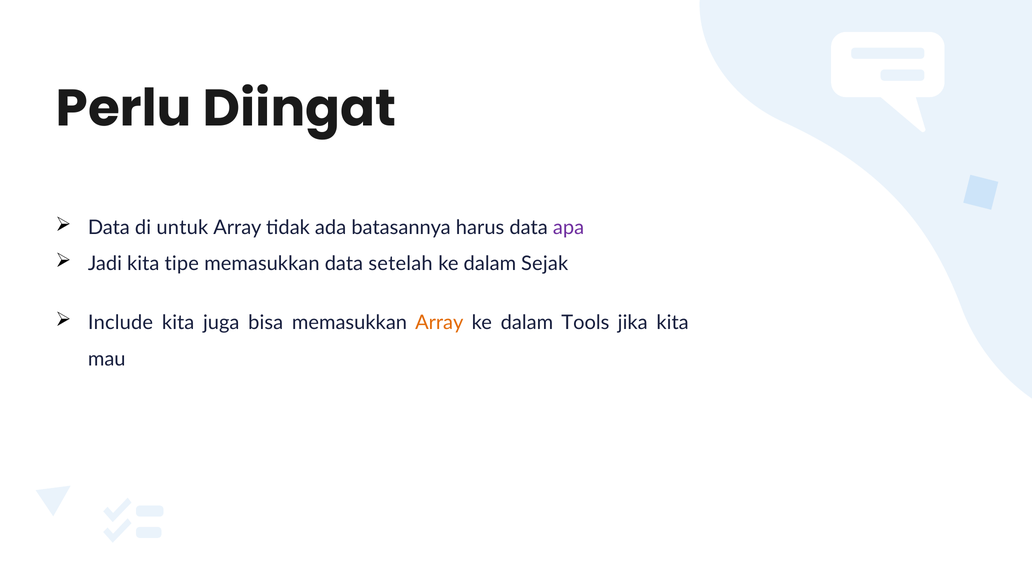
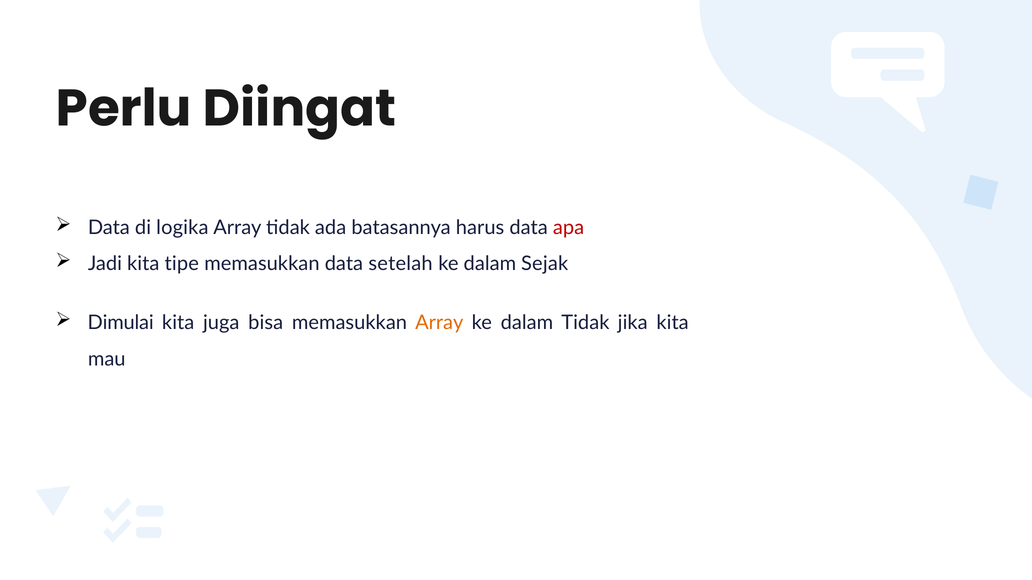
untuk: untuk -> logika
apa colour: purple -> red
Include: Include -> Dimulai
dalam Tools: Tools -> Tidak
